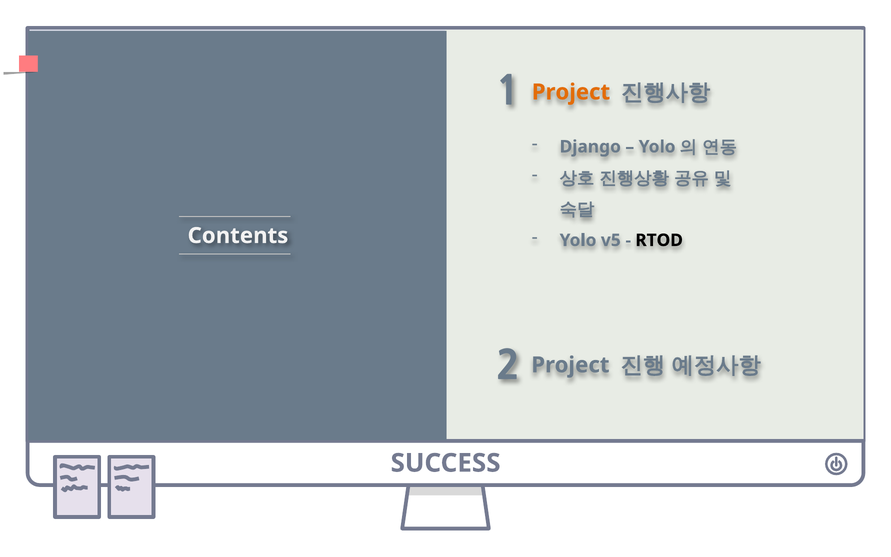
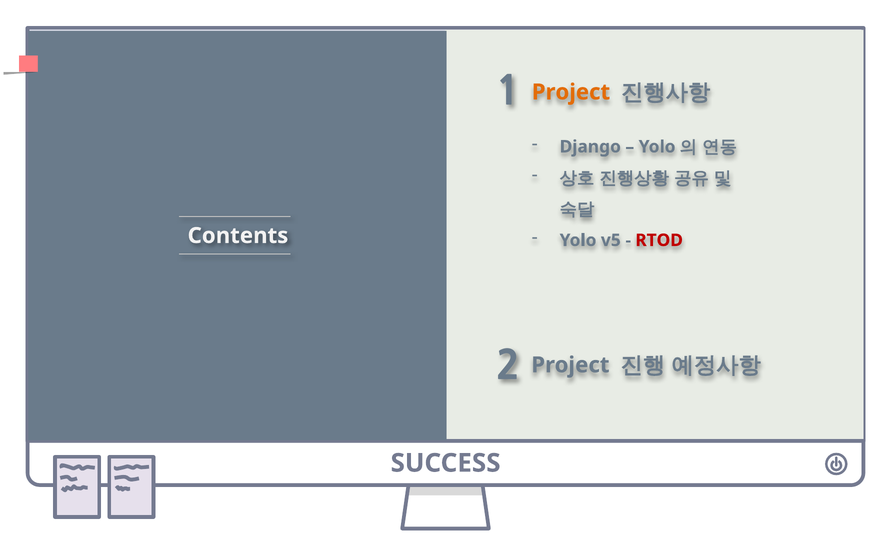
RTOD colour: black -> red
